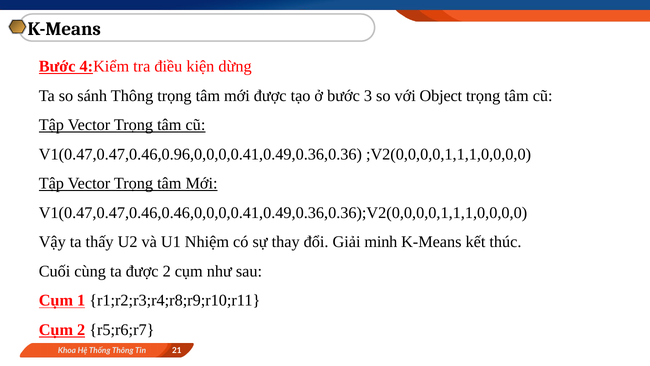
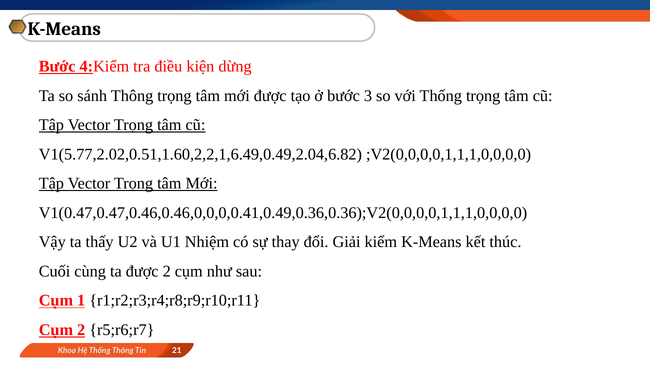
với Object: Object -> Thống
V1(0.47,0.47,0.46,0.96,0,0,0,0.41,0.49,0.36,0.36: V1(0.47,0.47,0.46,0.96,0,0,0,0.41,0.49,0.36,0.36 -> V1(5.77,2.02,0.51,1.60,2,2,1,6.49,0.49,2.04,6.82
minh: minh -> kiểm
